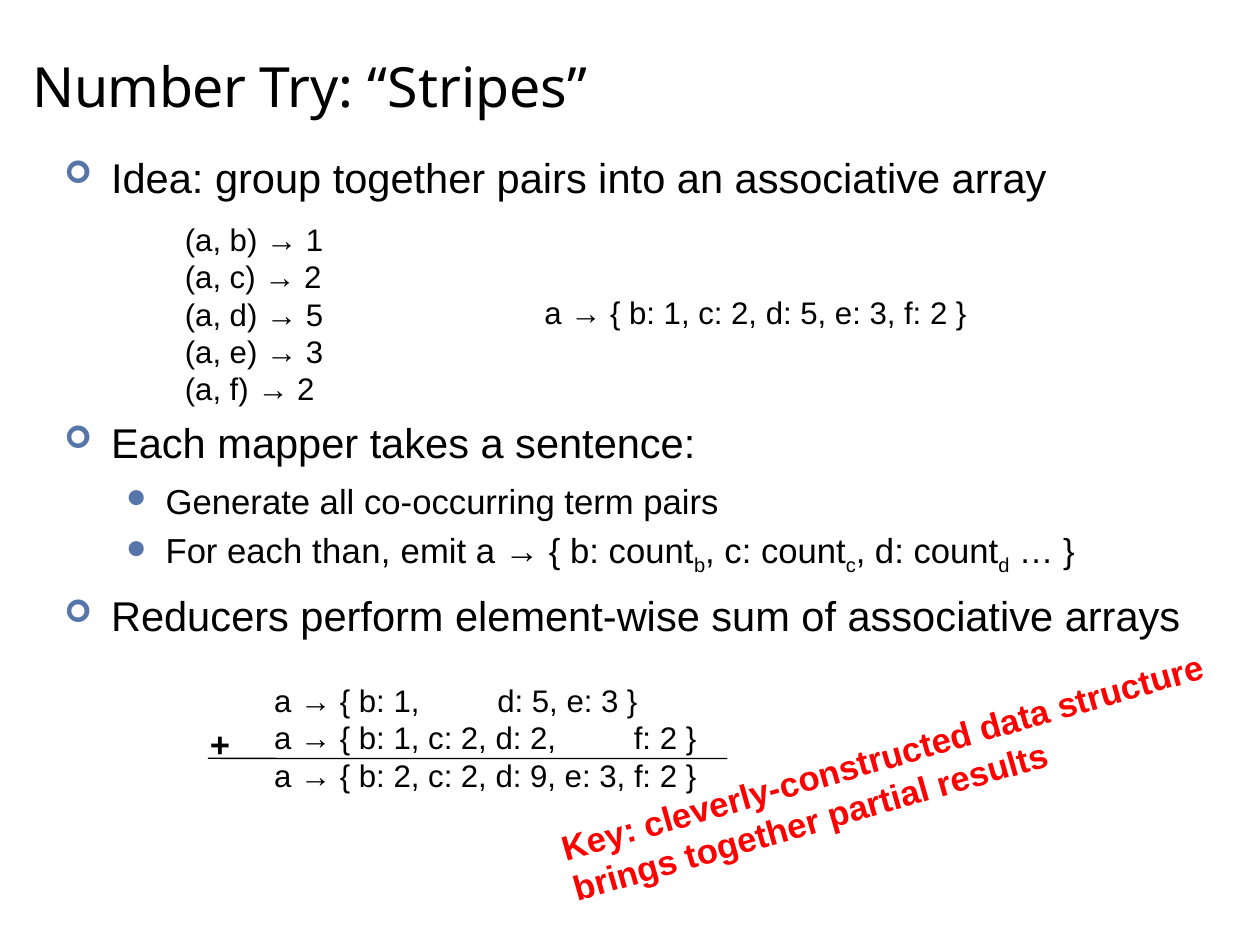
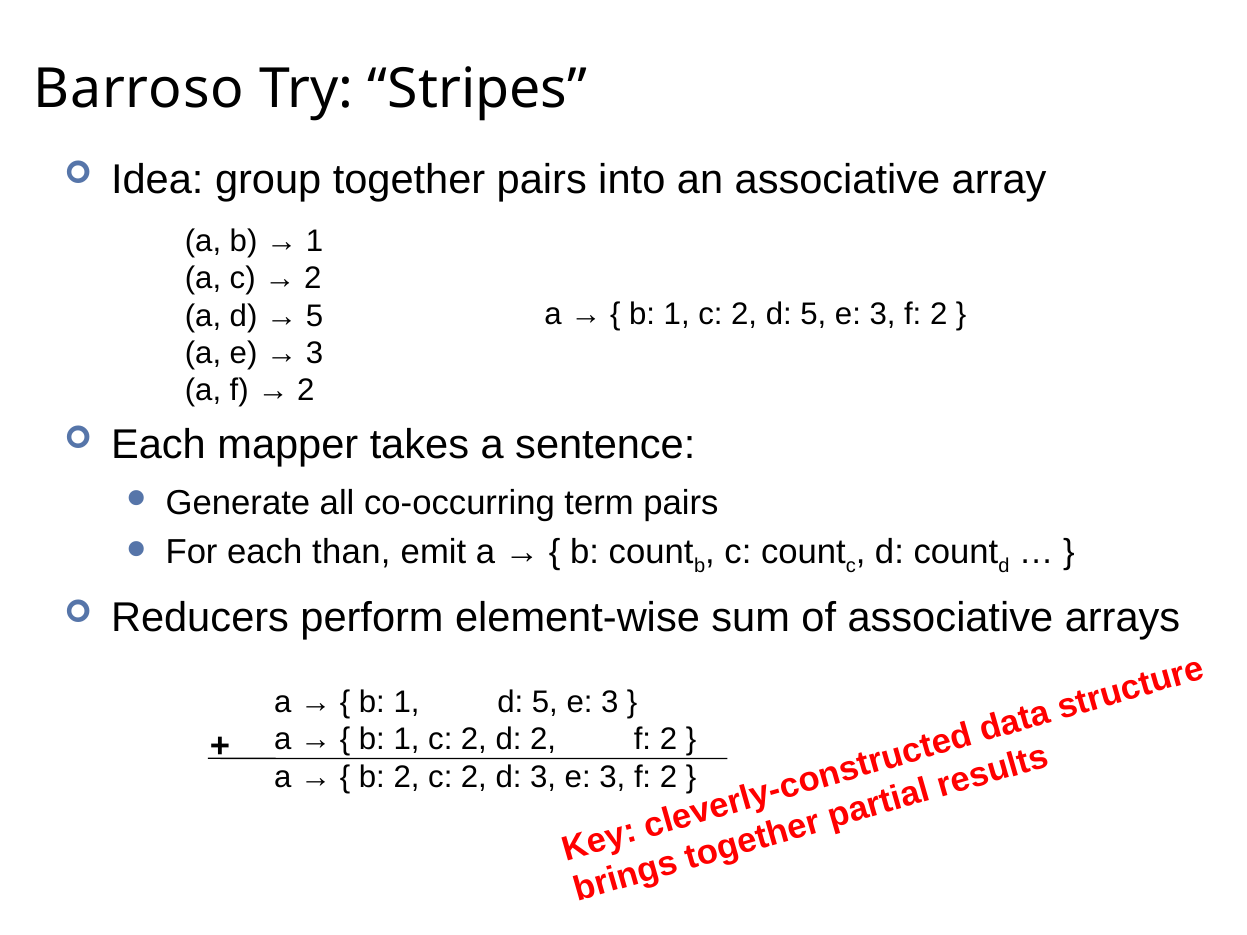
Number: Number -> Barroso
d 9: 9 -> 3
